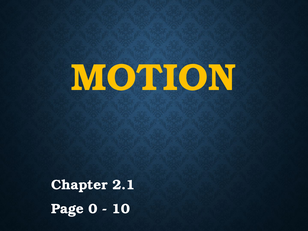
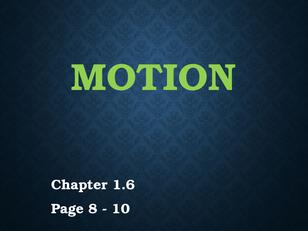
MOTION colour: yellow -> light green
2.1: 2.1 -> 1.6
0: 0 -> 8
